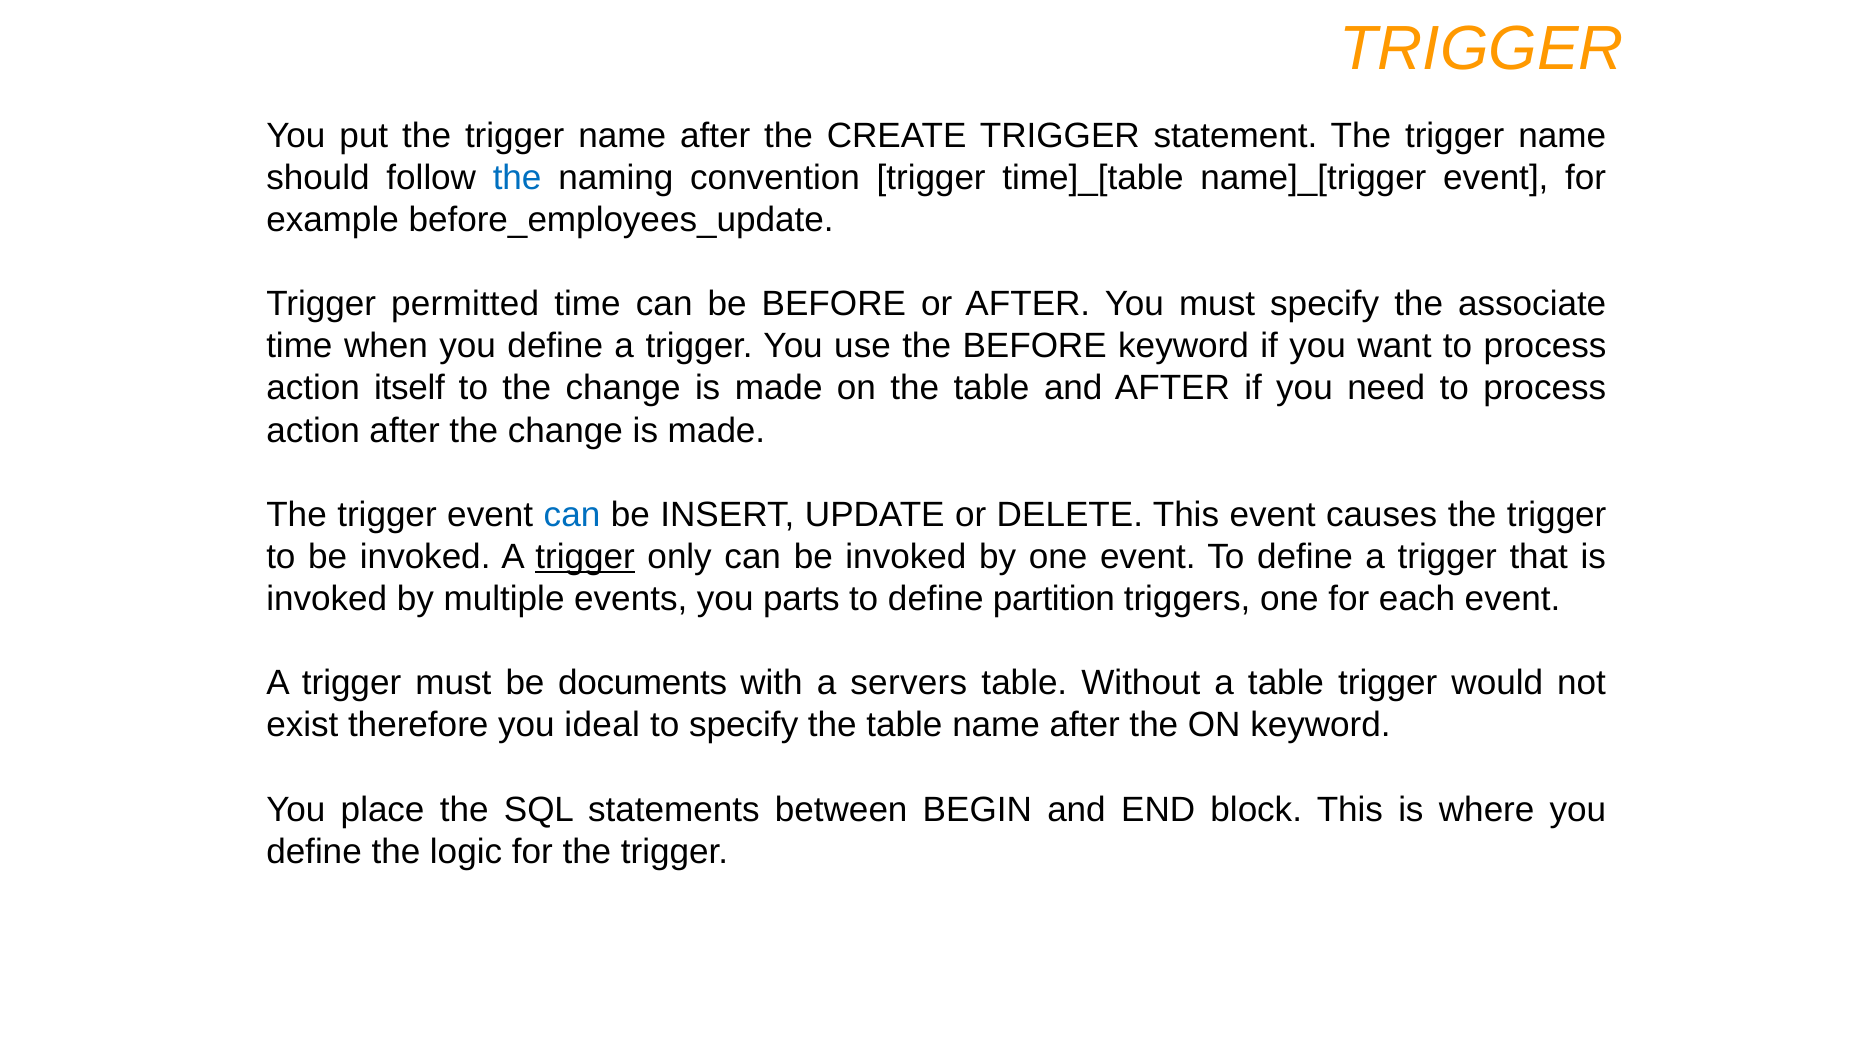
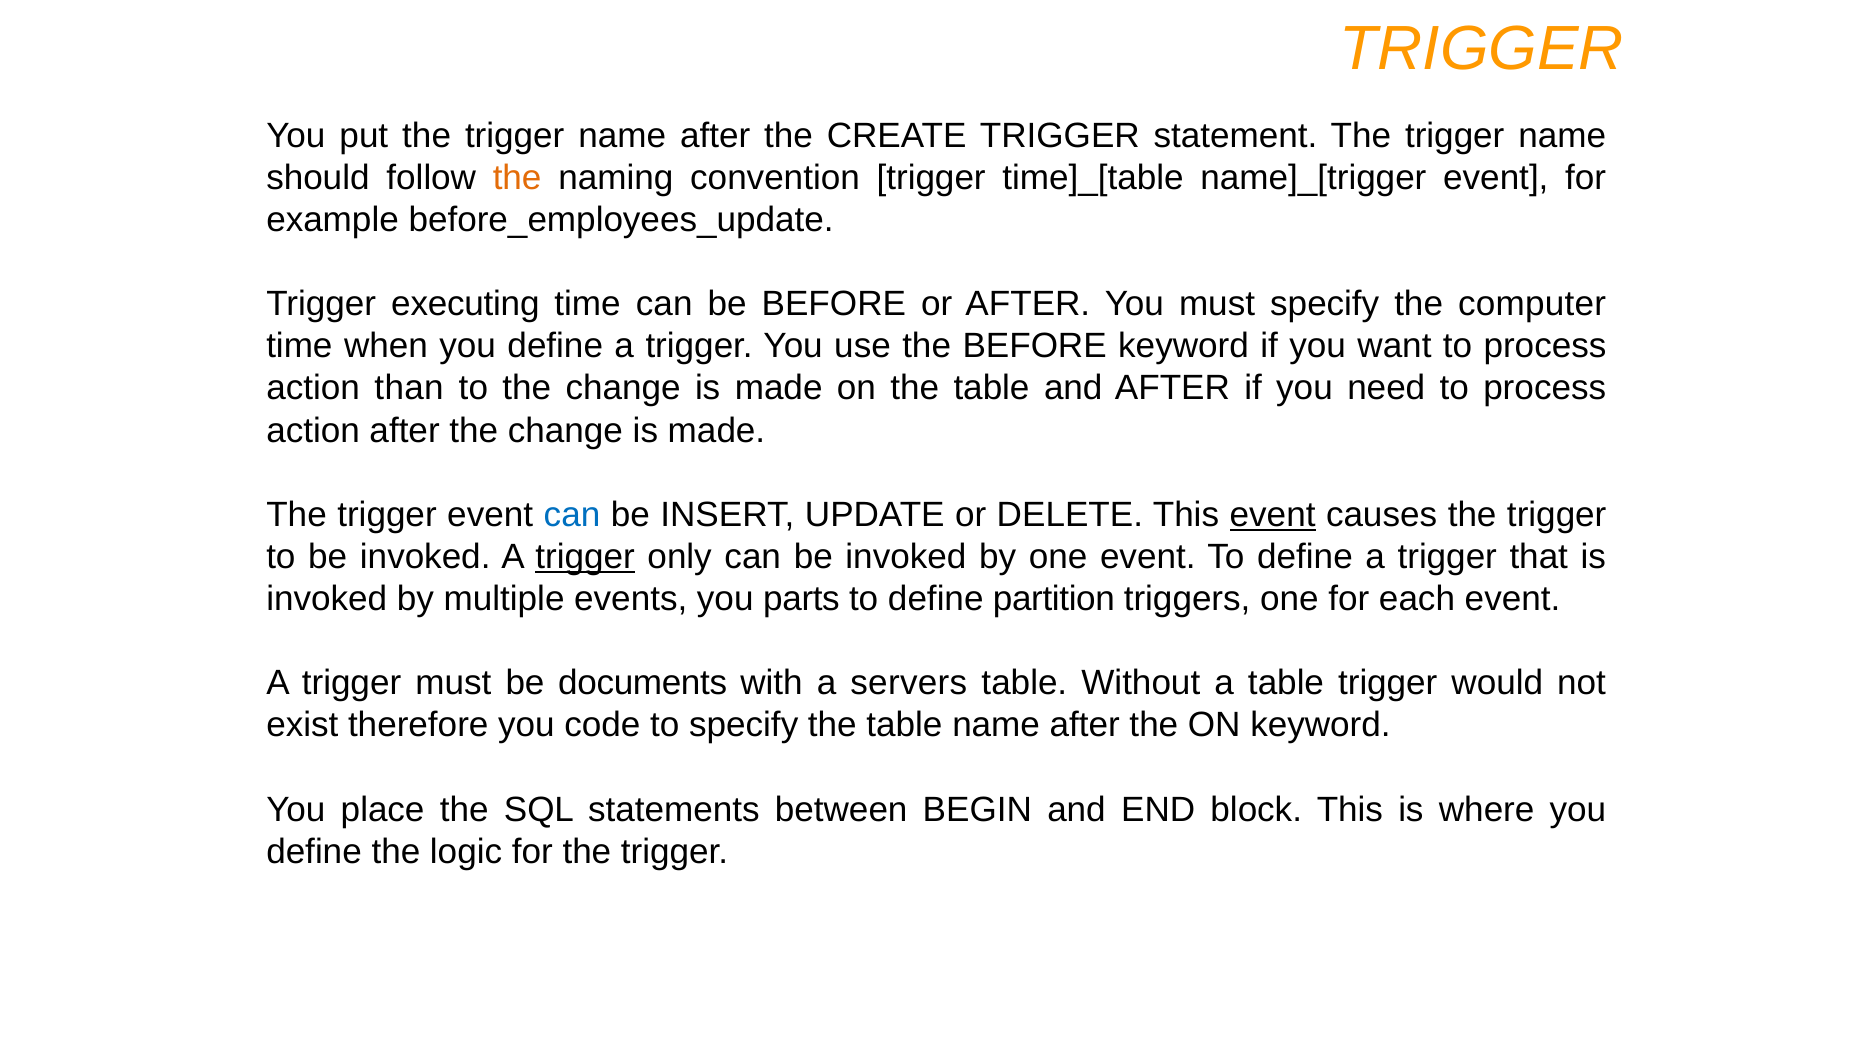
the at (517, 178) colour: blue -> orange
permitted: permitted -> executing
associate: associate -> computer
itself: itself -> than
event at (1273, 515) underline: none -> present
ideal: ideal -> code
